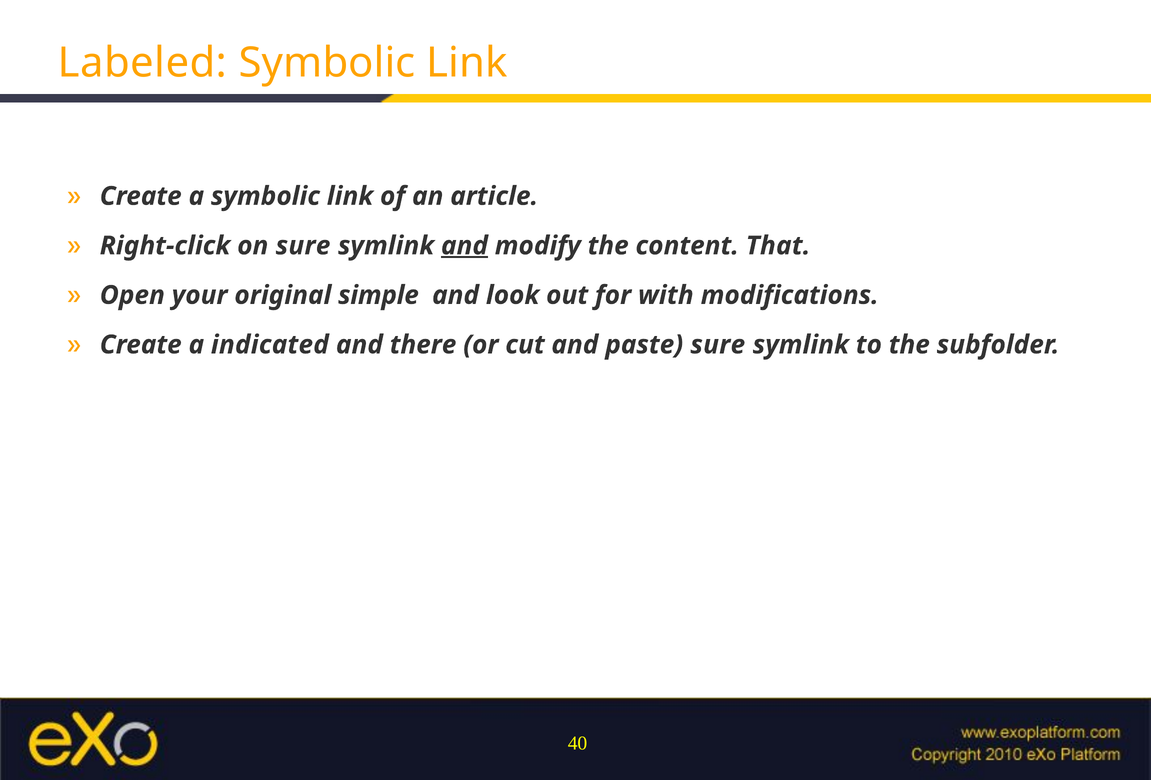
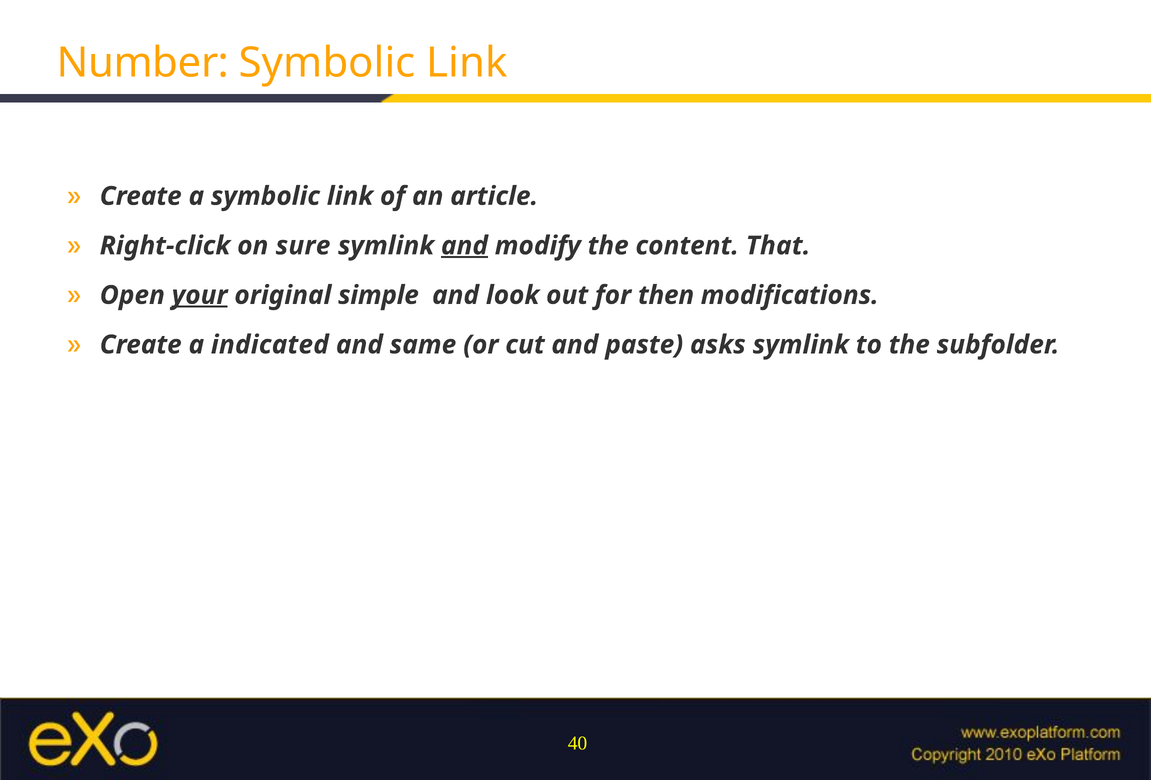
Labeled: Labeled -> Number
your underline: none -> present
with: with -> then
there: there -> same
paste sure: sure -> asks
